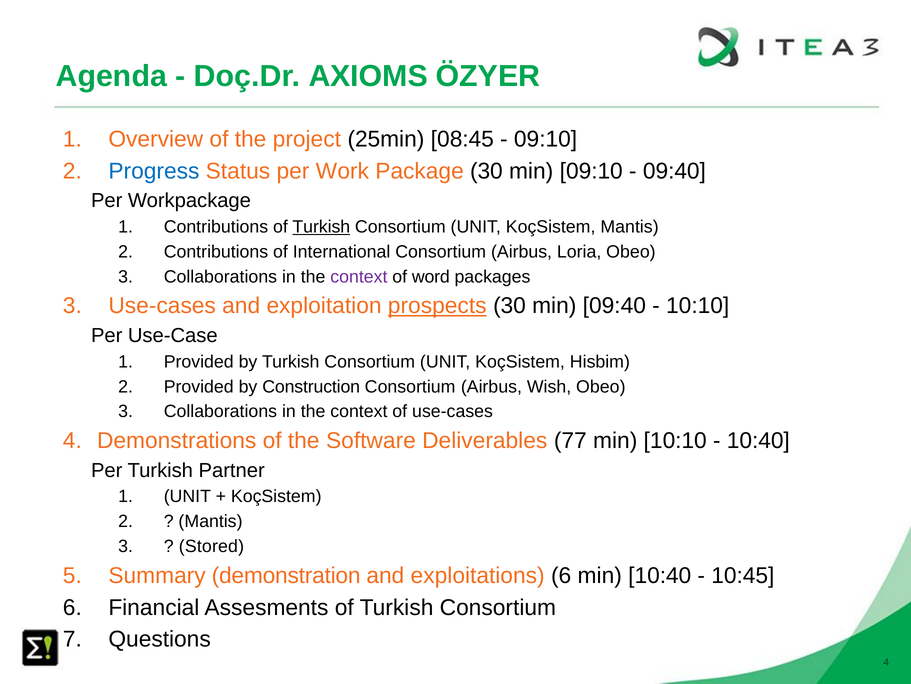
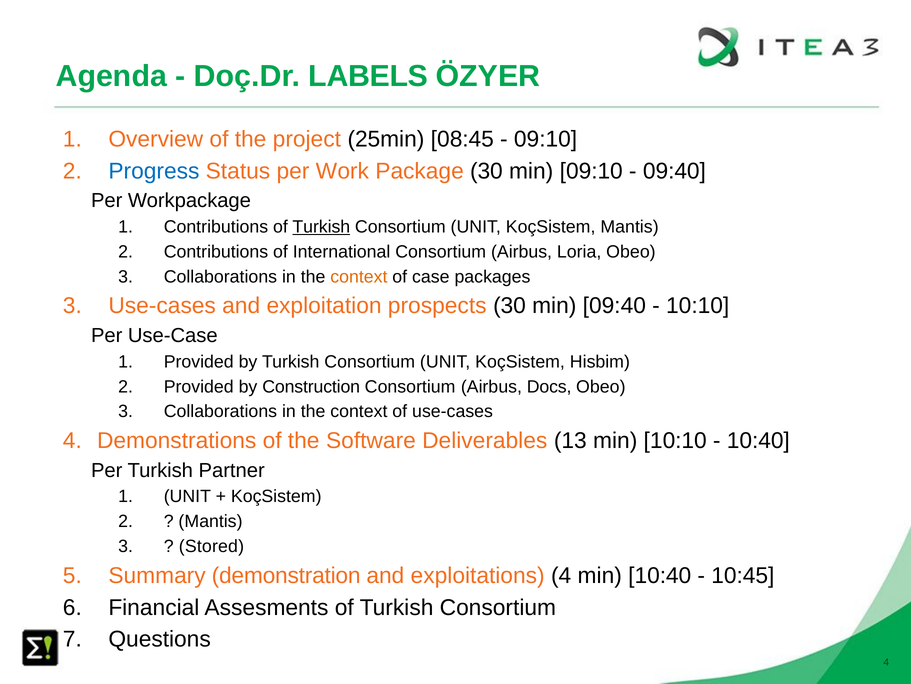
AXIOMS: AXIOMS -> LABELS
context at (359, 276) colour: purple -> orange
word: word -> case
prospects underline: present -> none
Wish: Wish -> Docs
77: 77 -> 13
exploitations 6: 6 -> 4
